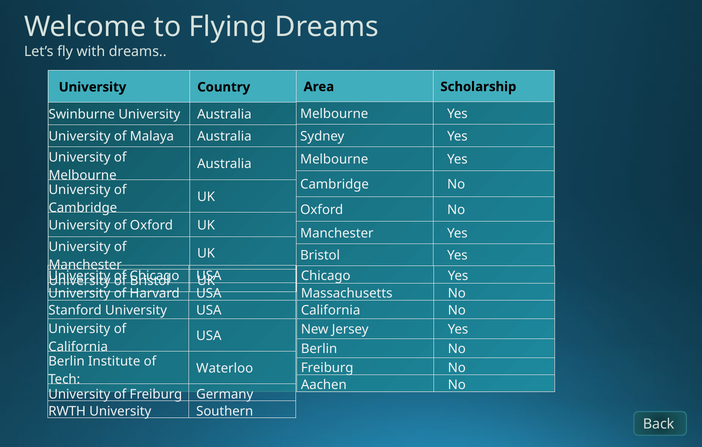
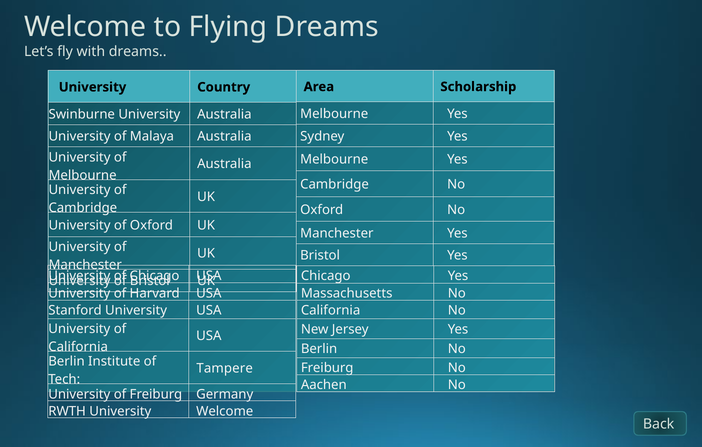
Waterloo: Waterloo -> Tampere
University Southern: Southern -> Welcome
